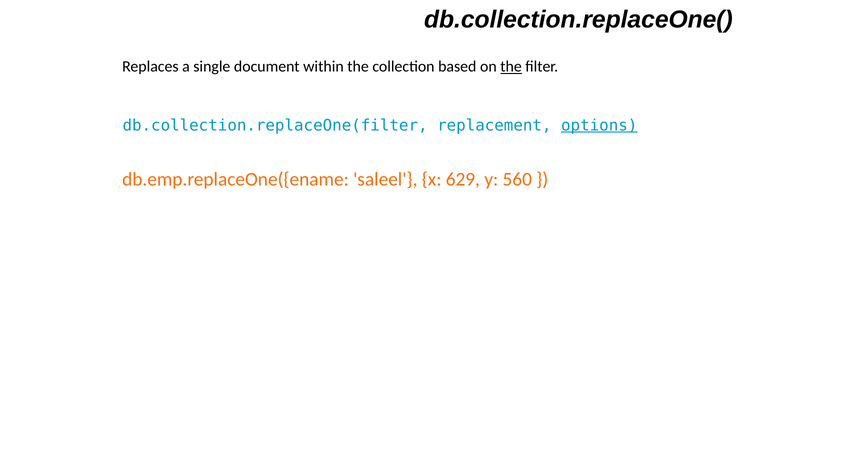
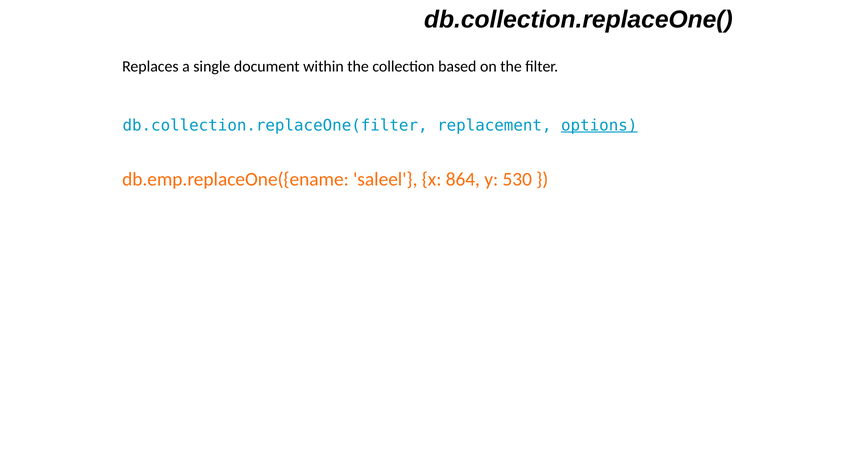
the at (511, 67) underline: present -> none
629: 629 -> 864
560: 560 -> 530
